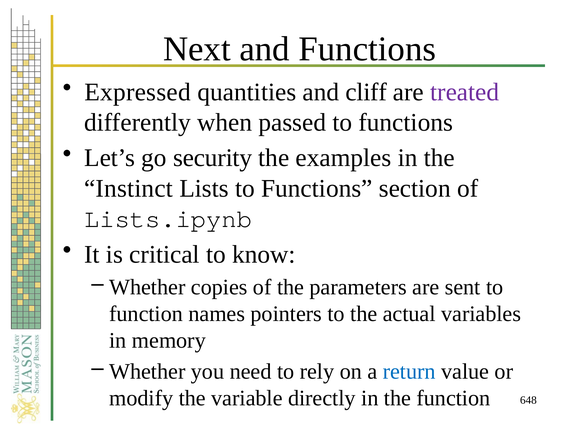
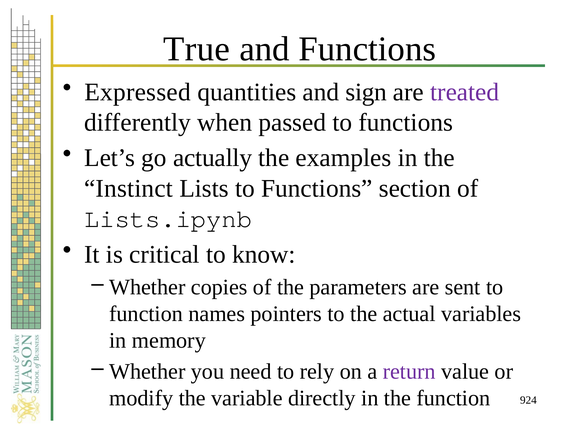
Next: Next -> True
cliff: cliff -> sign
security: security -> actually
return colour: blue -> purple
648: 648 -> 924
